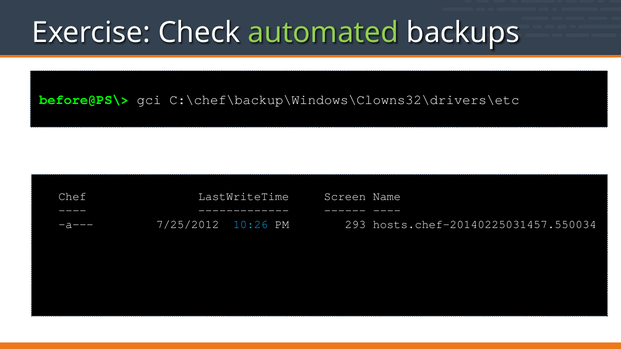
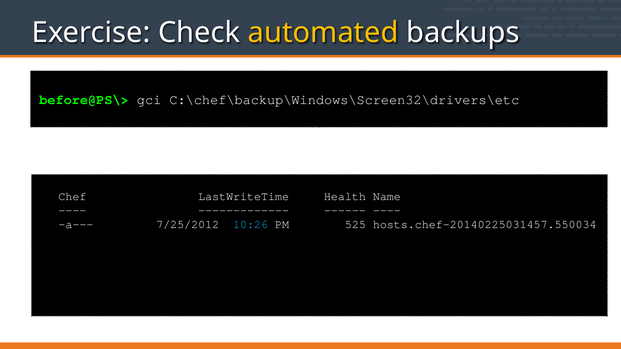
automated colour: light green -> yellow
C:\chef\backup\Windows\Clowns32\drivers\etc: C:\chef\backup\Windows\Clowns32\drivers\etc -> C:\chef\backup\Windows\Screen32\drivers\etc
Screen: Screen -> Health
293: 293 -> 525
